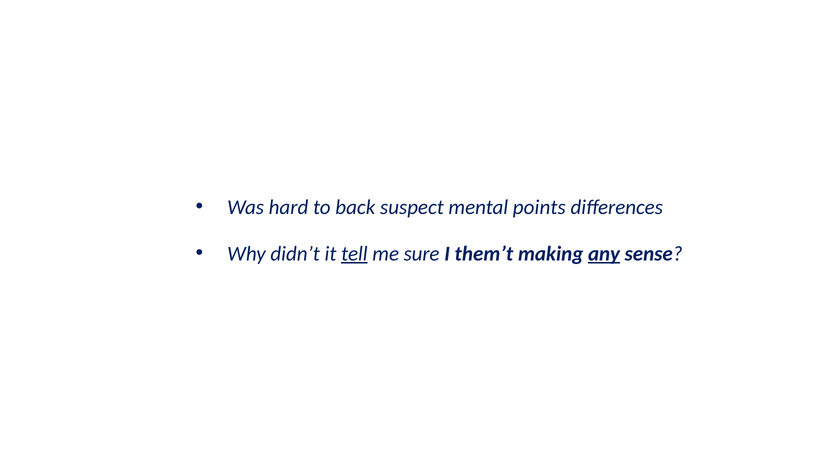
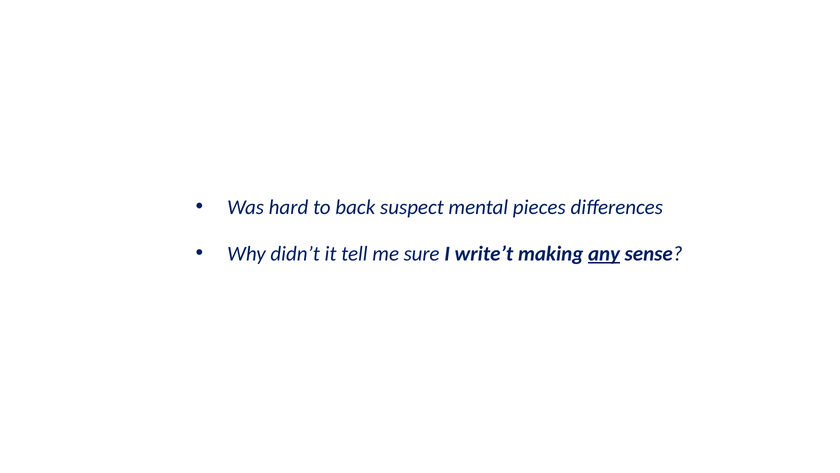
points: points -> pieces
tell underline: present -> none
them’t: them’t -> write’t
